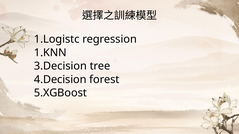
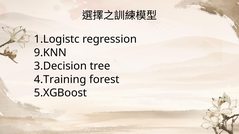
1.KNN: 1.KNN -> 9.KNN
4.Decision: 4.Decision -> 4.Training
